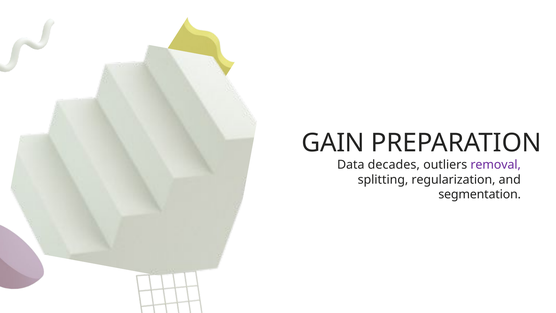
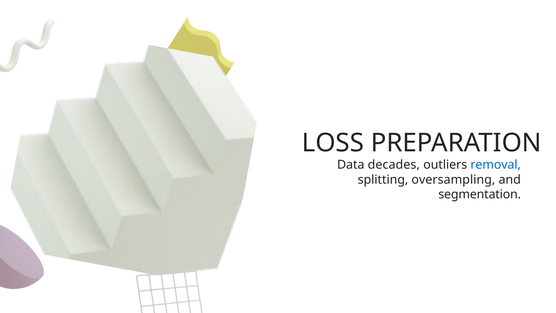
GAIN: GAIN -> LOSS
removal colour: purple -> blue
regularization: regularization -> oversampling
